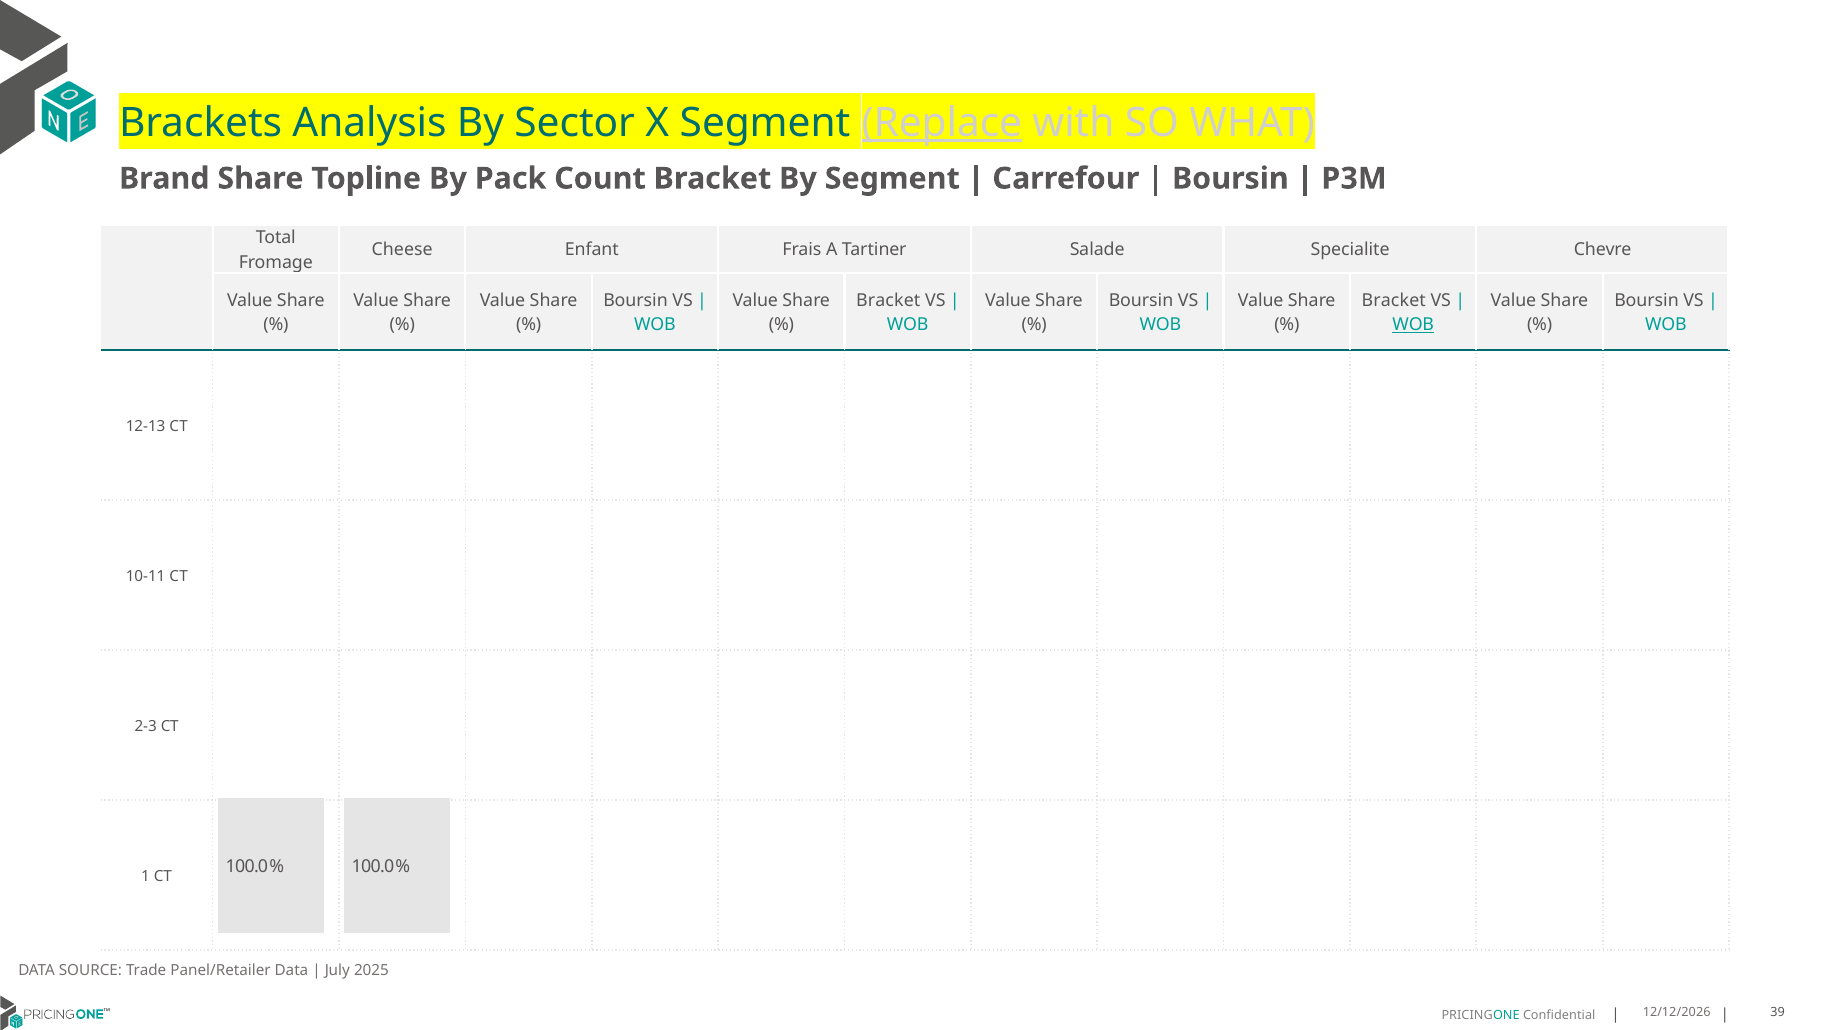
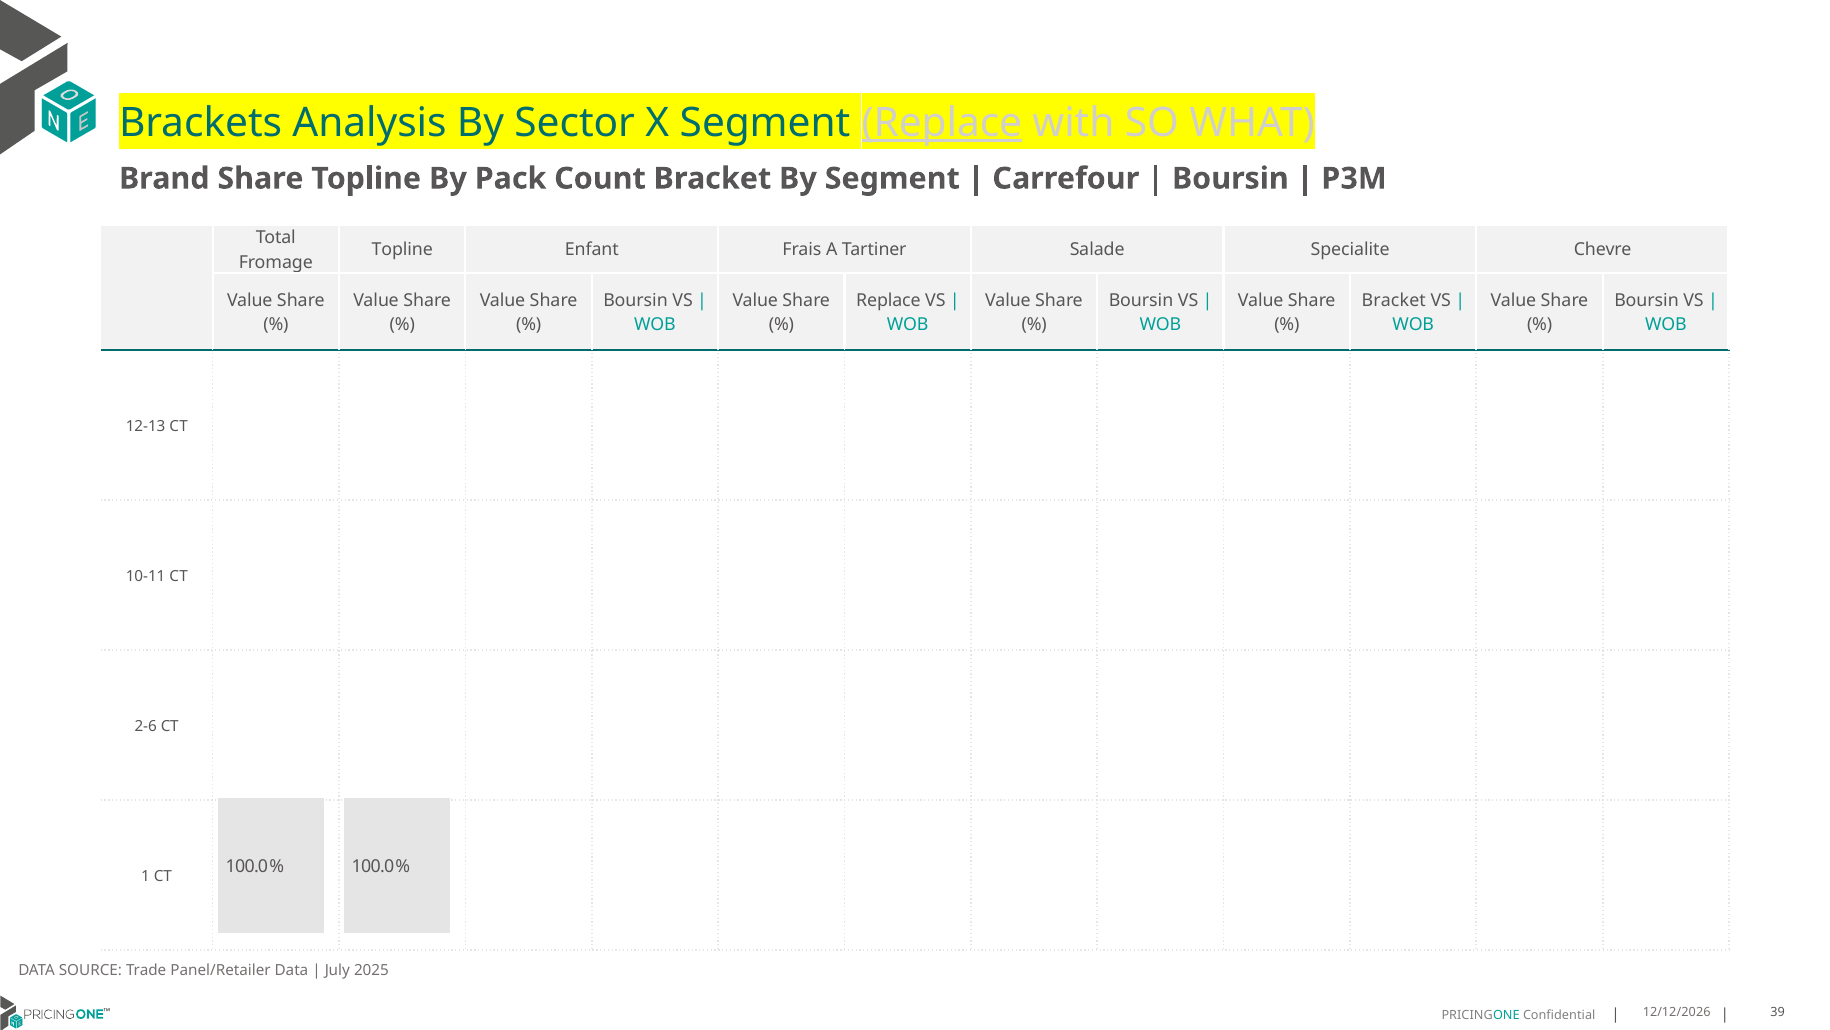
Cheese at (402, 250): Cheese -> Topline
Bracket at (888, 300): Bracket -> Replace
WOB at (1413, 325) underline: present -> none
2-3: 2-3 -> 2-6
